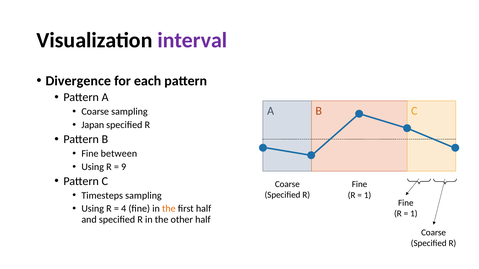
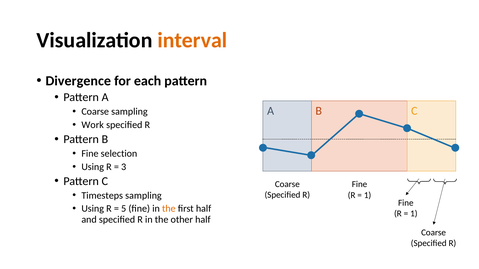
interval colour: purple -> orange
Japan: Japan -> Work
between: between -> selection
9: 9 -> 3
4: 4 -> 5
